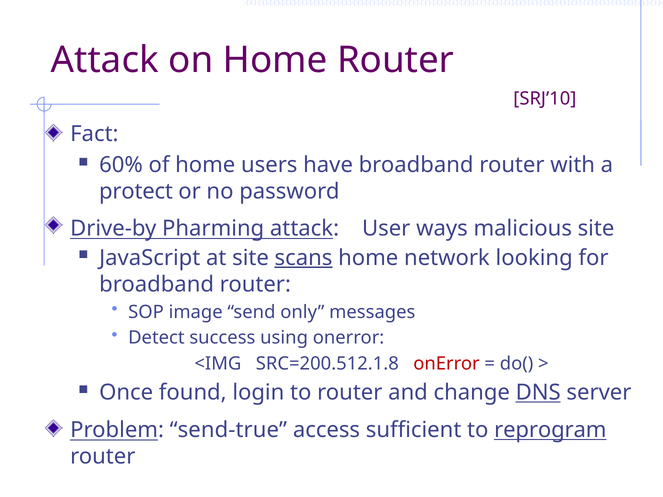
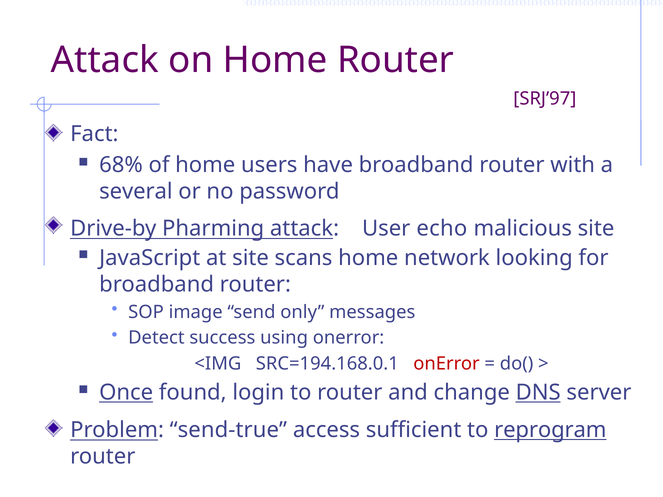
SRJ’10: SRJ’10 -> SRJ’97
60%: 60% -> 68%
protect: protect -> several
ways: ways -> echo
scans underline: present -> none
SRC=200.512.1.8: SRC=200.512.1.8 -> SRC=194.168.0.1
Once underline: none -> present
